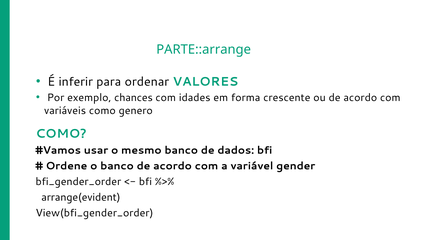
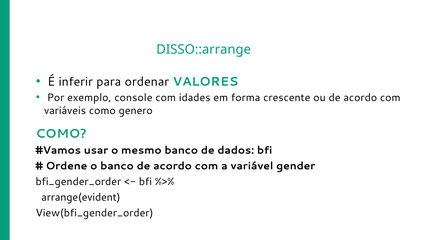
PARTE::arrange: PARTE::arrange -> DISSO::arrange
chances: chances -> console
